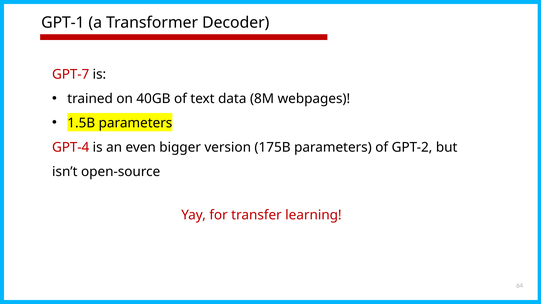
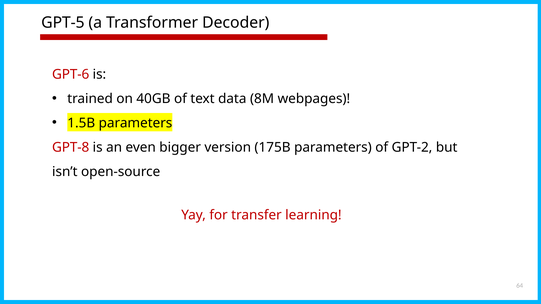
GPT-1: GPT-1 -> GPT-5
GPT-7: GPT-7 -> GPT-6
GPT-4: GPT-4 -> GPT-8
